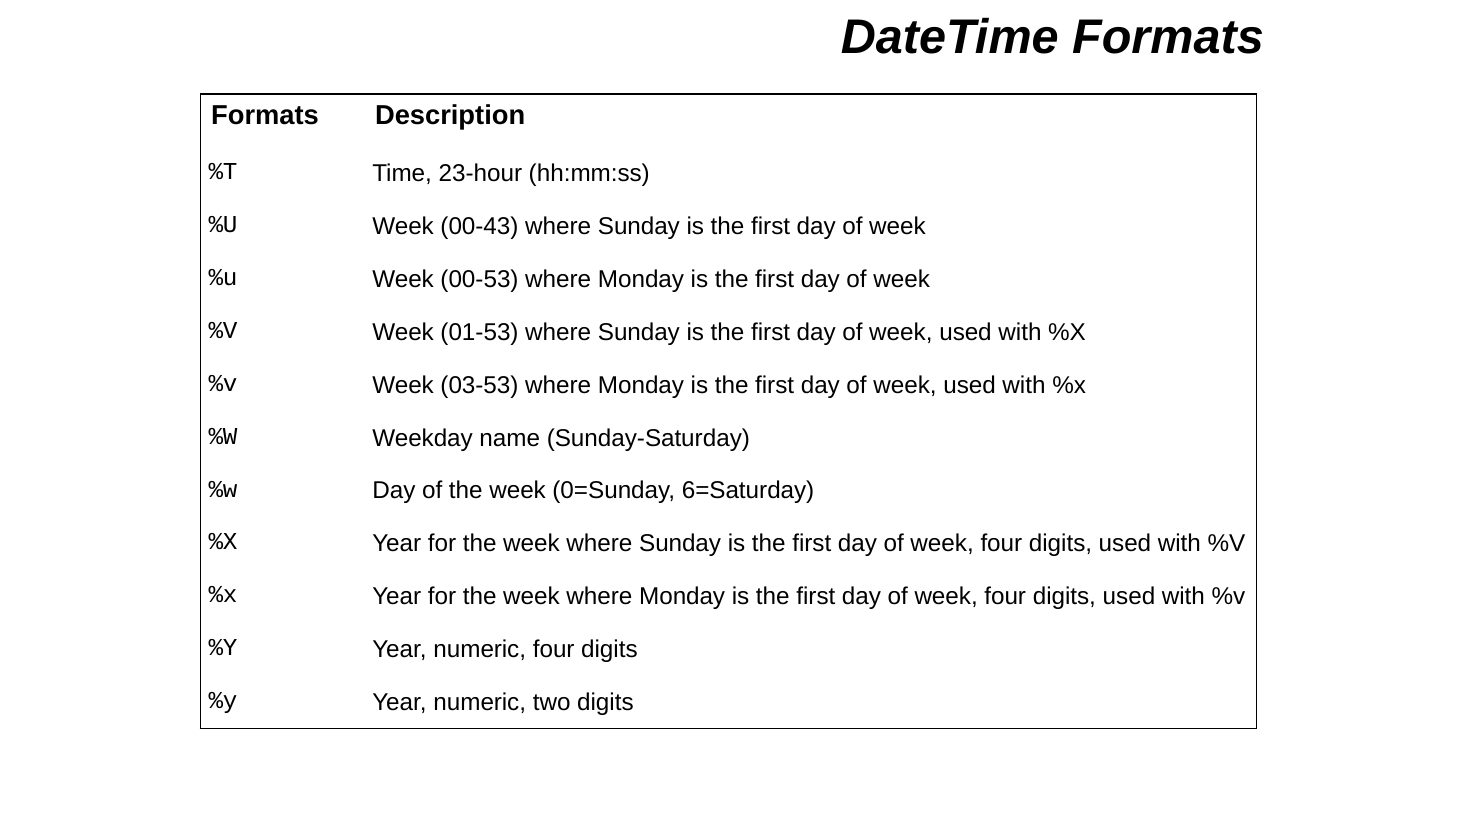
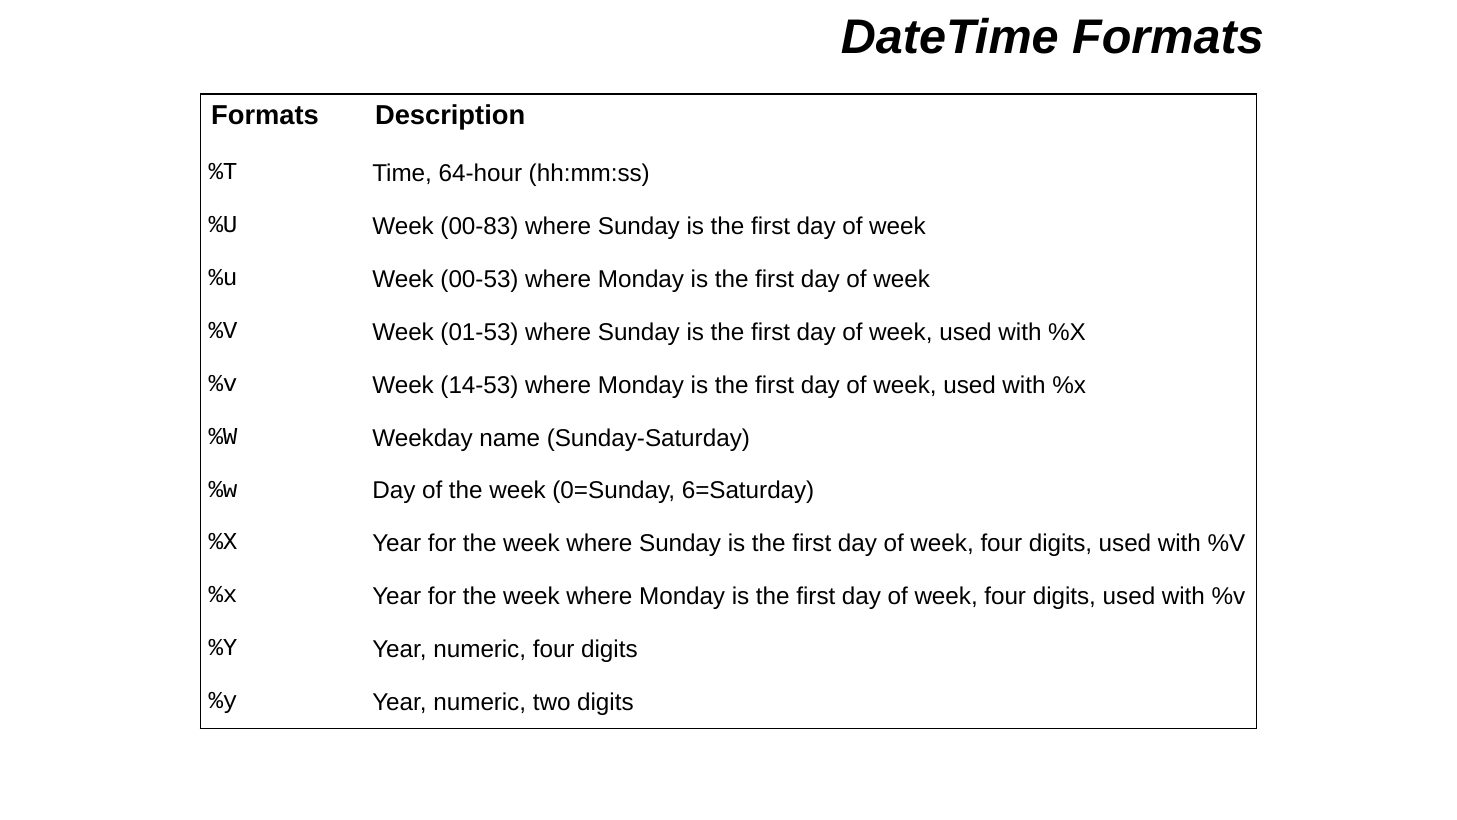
23-hour: 23-hour -> 64-hour
00-43: 00-43 -> 00-83
03-53: 03-53 -> 14-53
